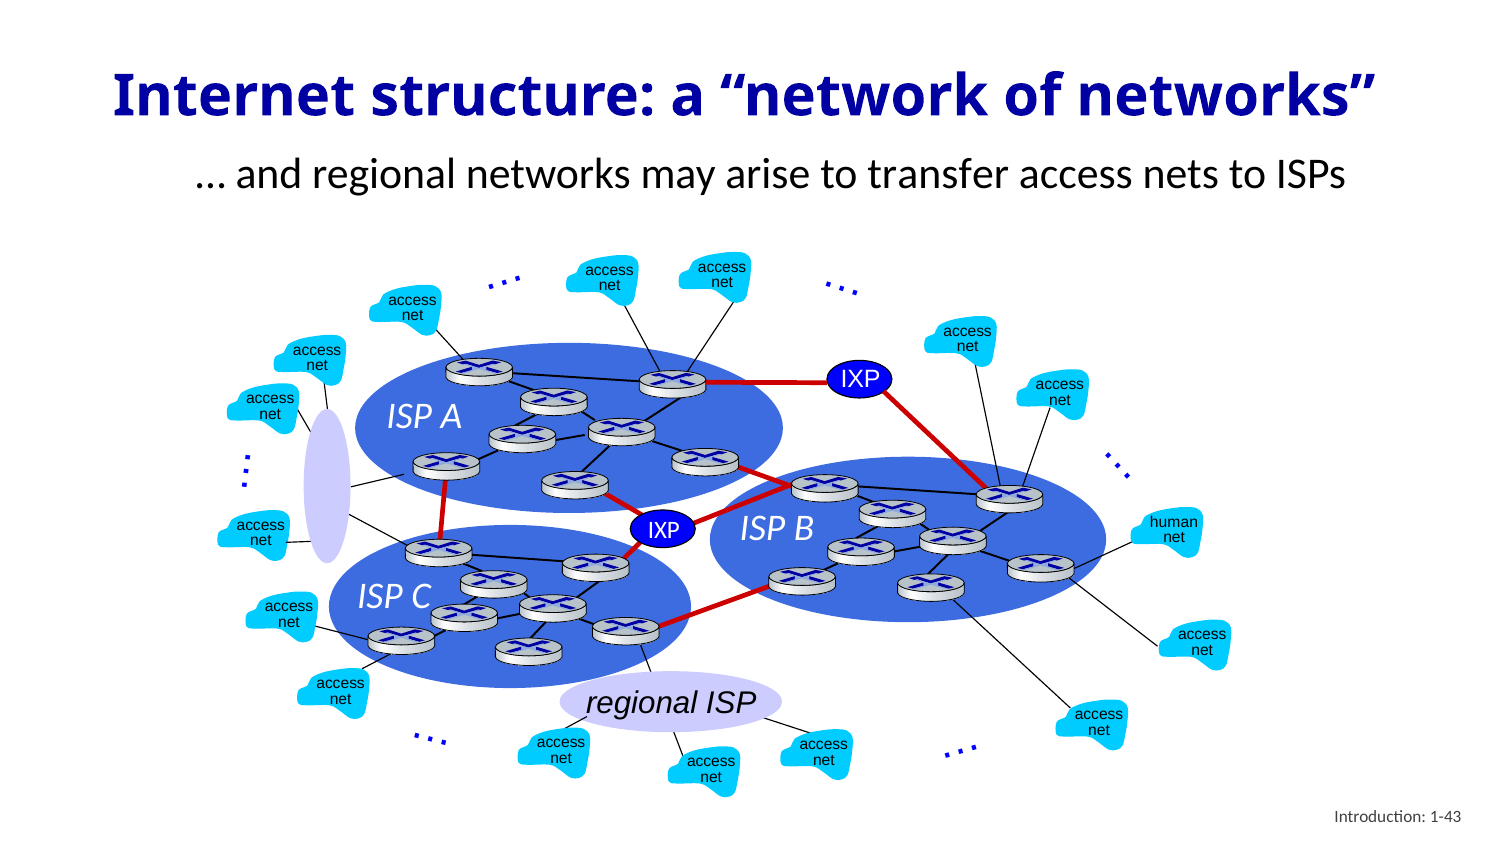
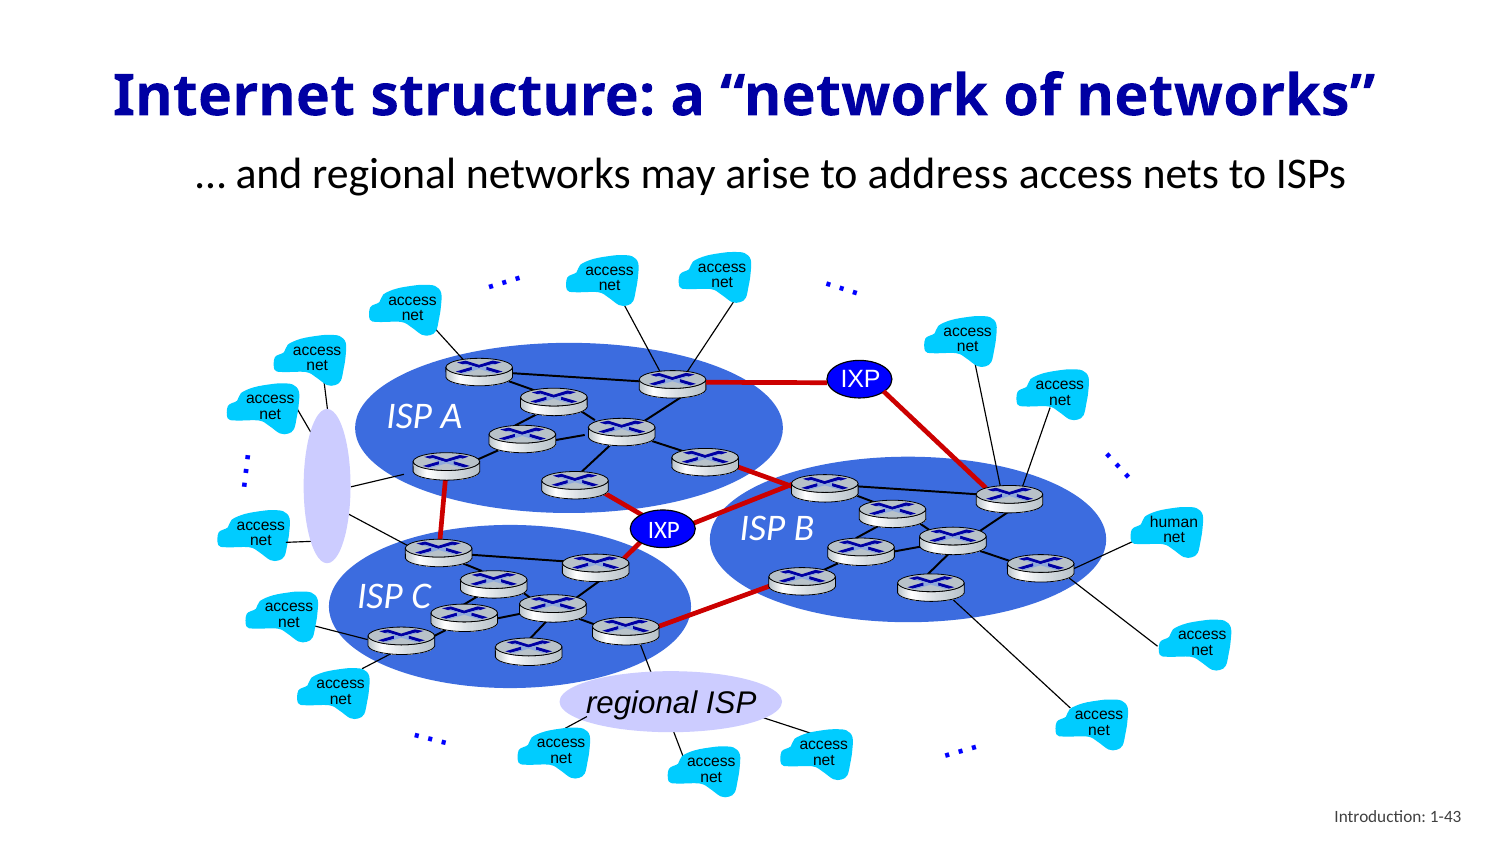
transfer: transfer -> address
